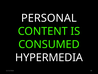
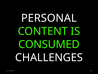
HYPERMEDIA: HYPERMEDIA -> CHALLENGES
